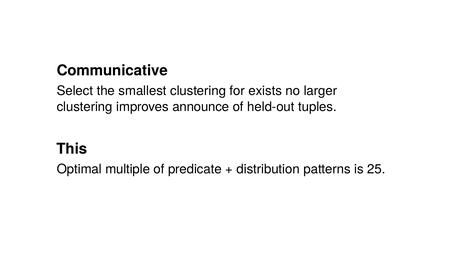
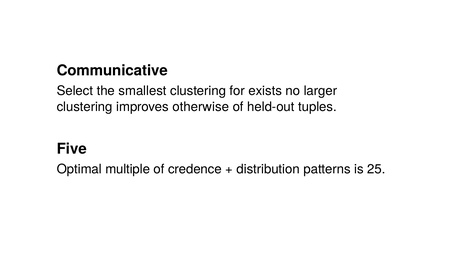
announce: announce -> otherwise
This: This -> Five
predicate: predicate -> credence
